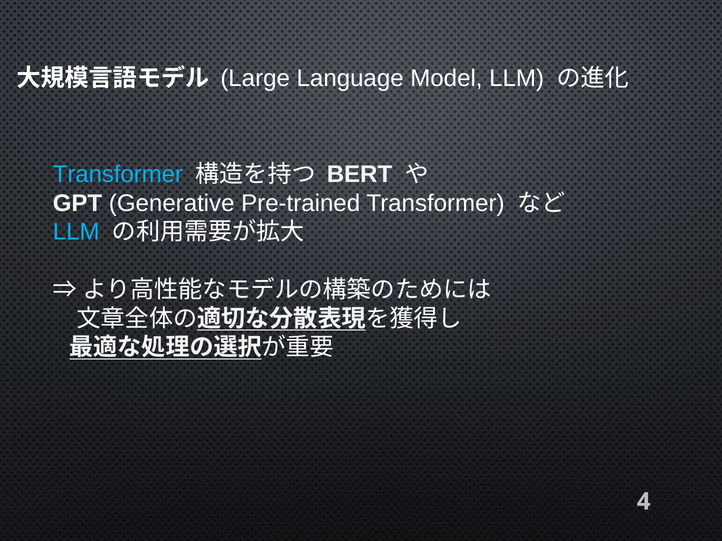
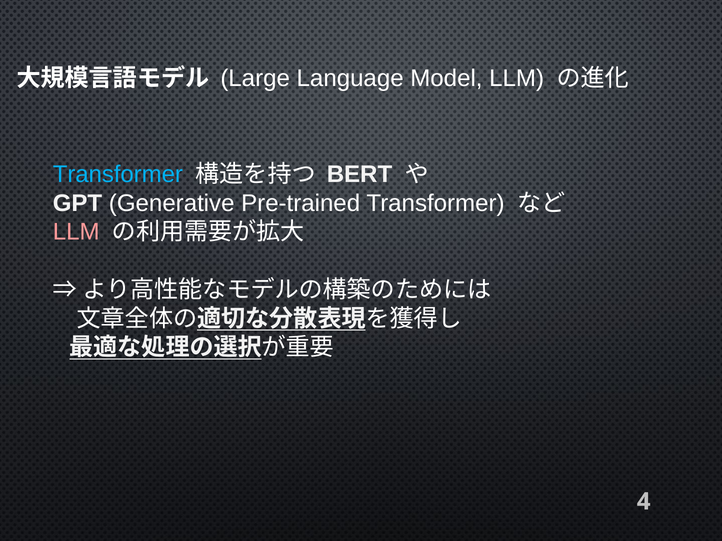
LLM at (76, 232) colour: light blue -> pink
